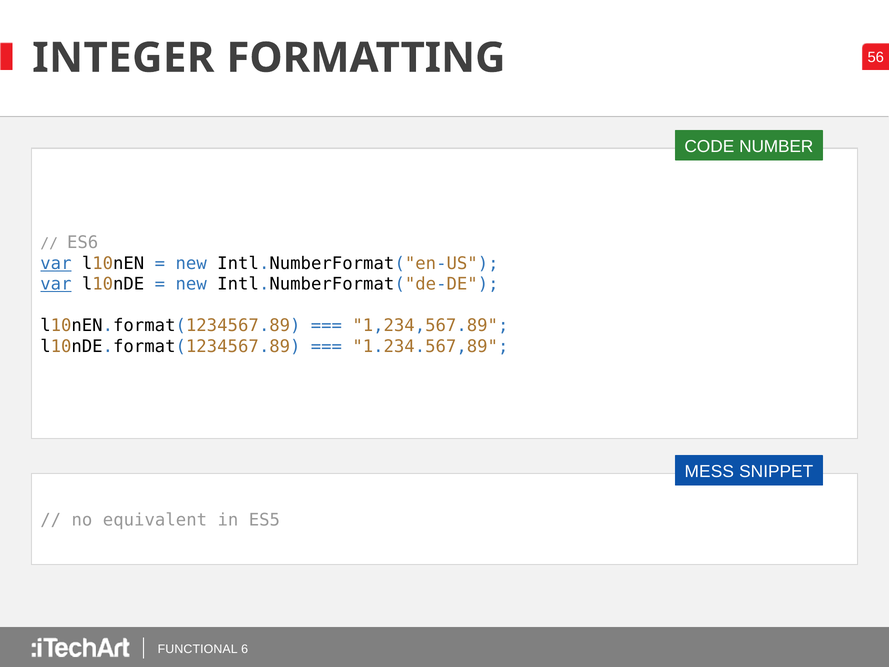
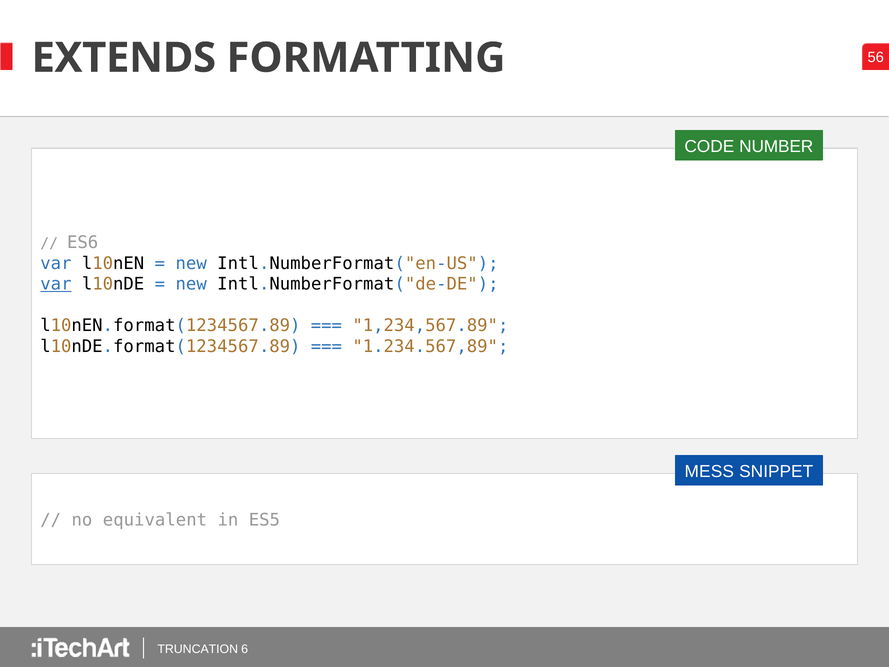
INTEGER: INTEGER -> EXTENDS
var at (56, 263) underline: present -> none
FUNCTIONAL: FUNCTIONAL -> TRUNCATION
